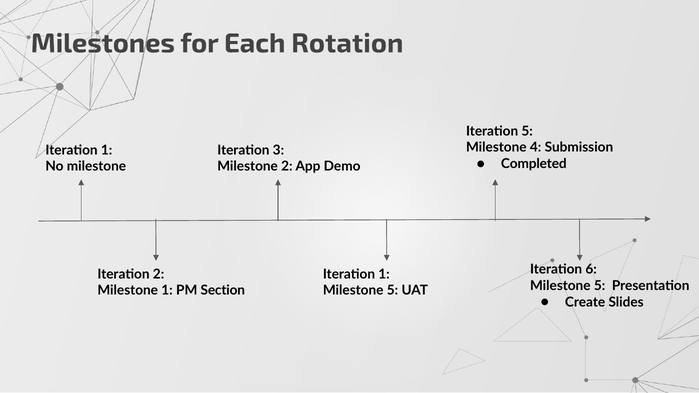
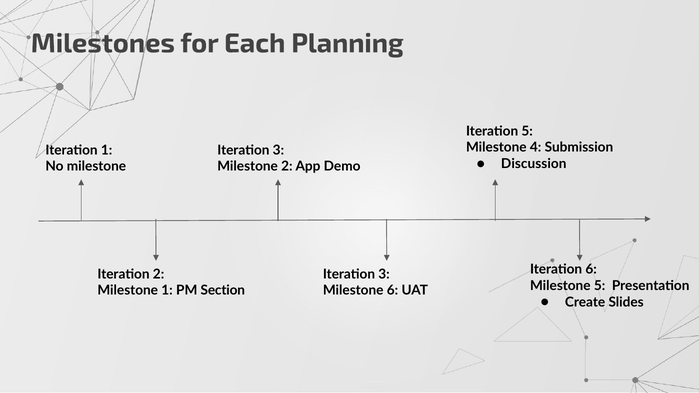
Rotation: Rotation -> Planning
Completed: Completed -> Discussion
1 at (384, 274): 1 -> 3
5 at (392, 291): 5 -> 6
